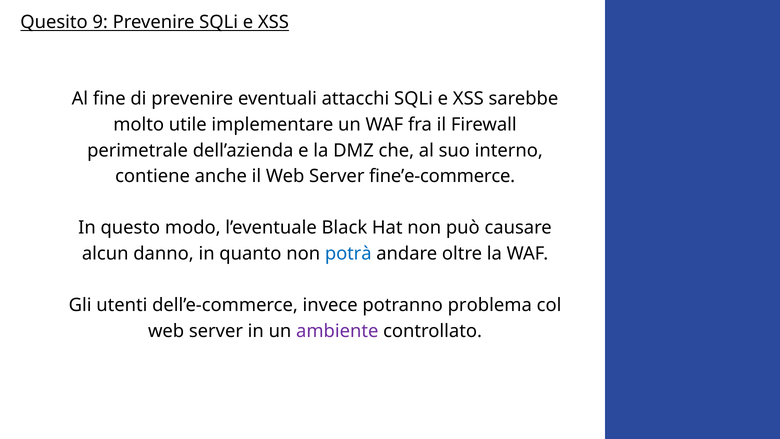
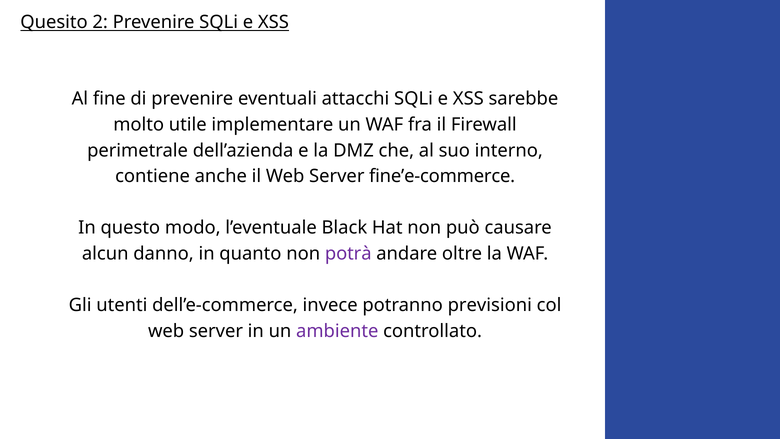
9: 9 -> 2
potrà colour: blue -> purple
problema: problema -> previsioni
